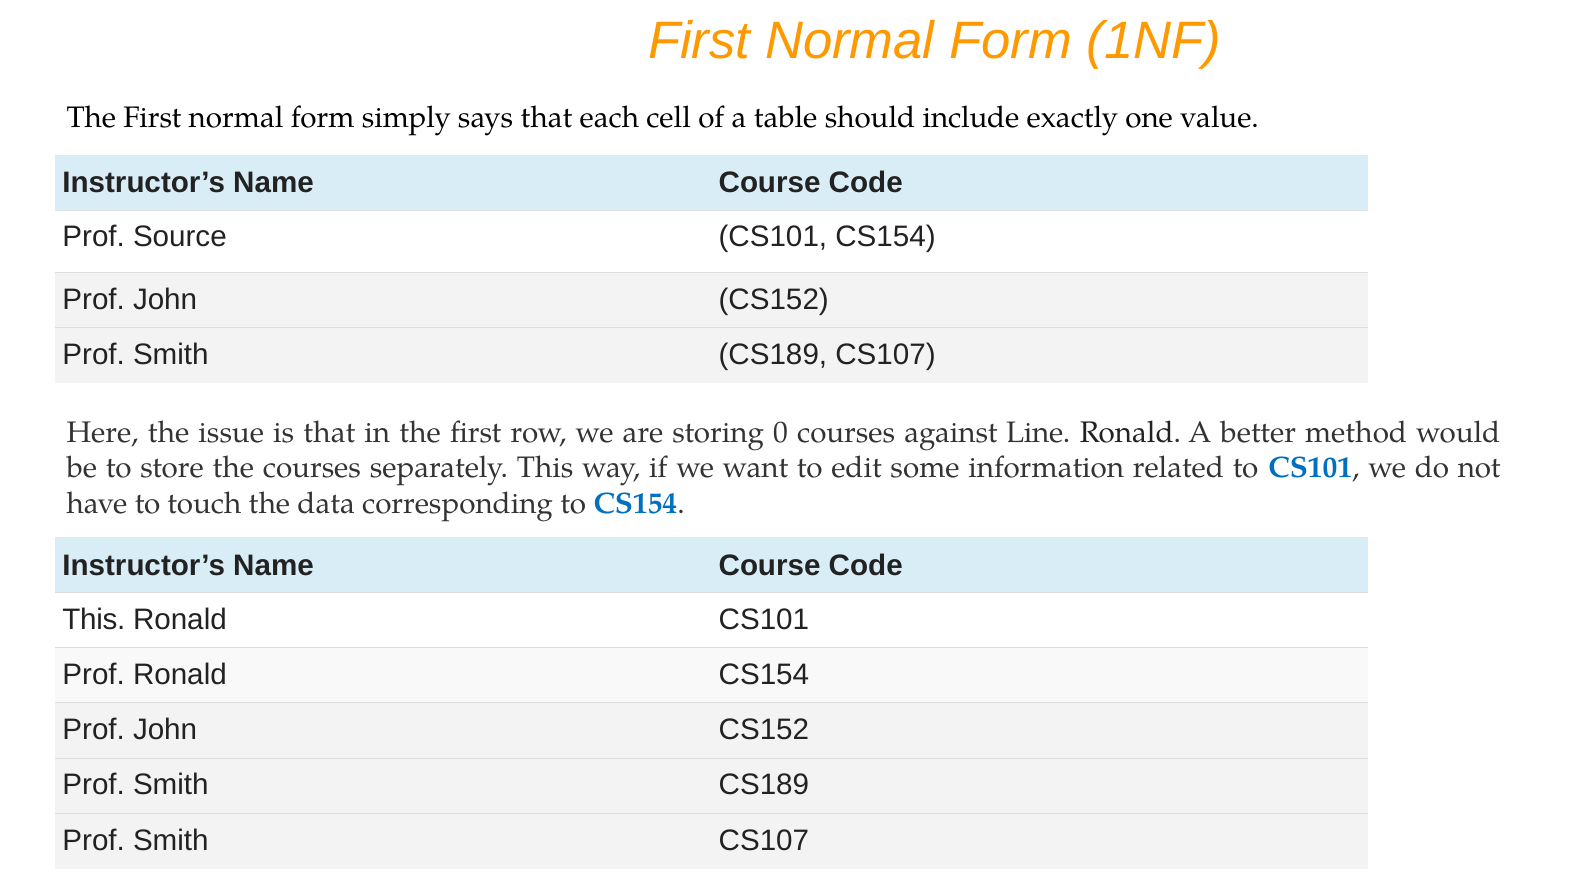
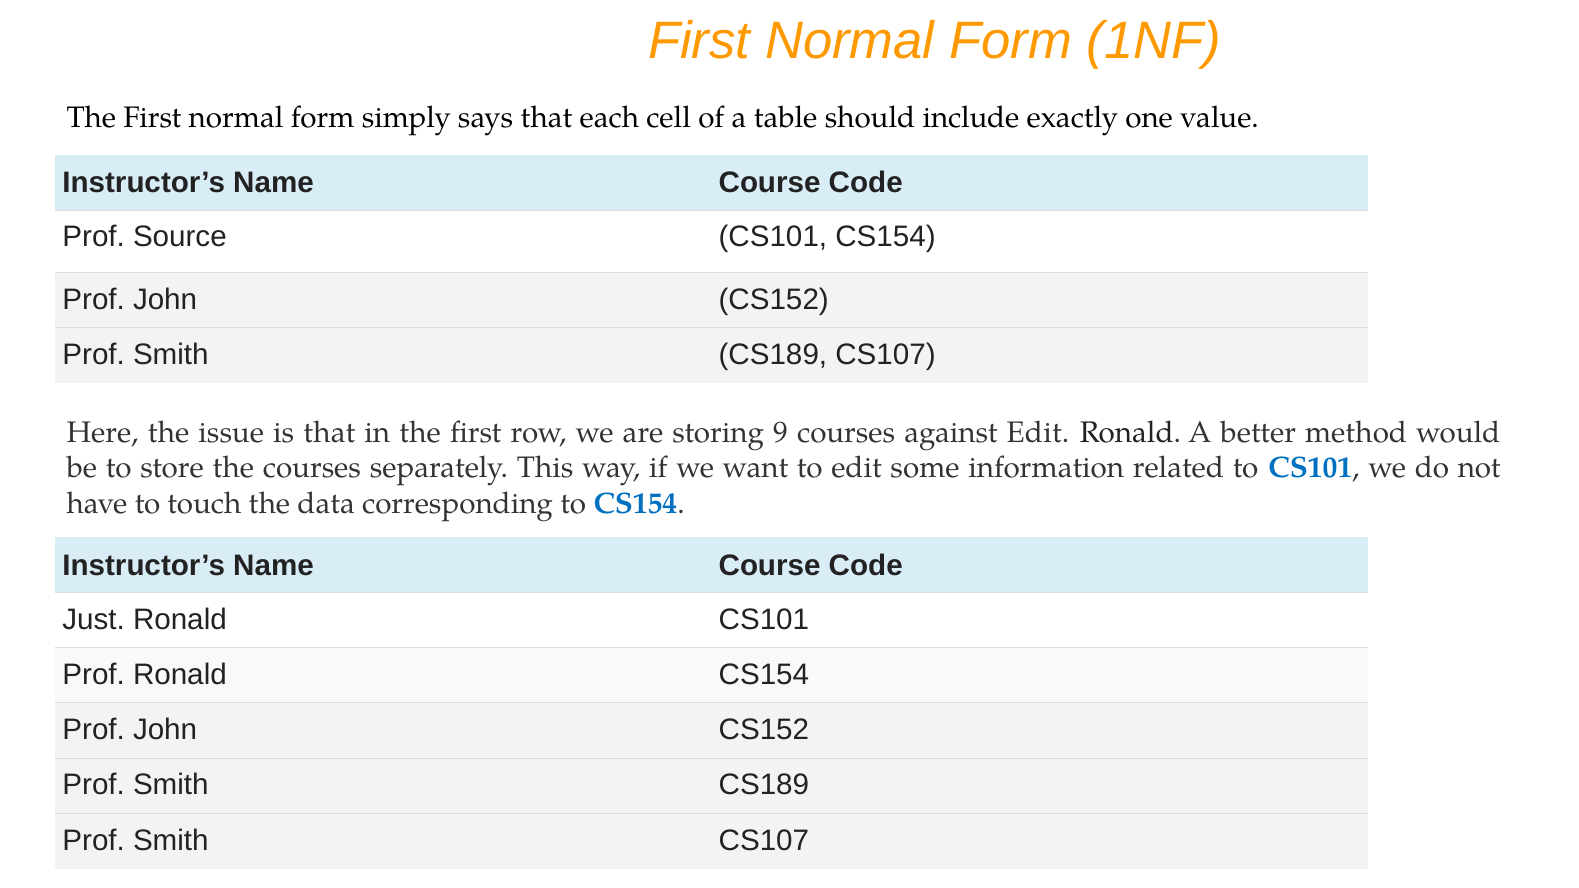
0: 0 -> 9
against Line: Line -> Edit
This at (94, 620): This -> Just
